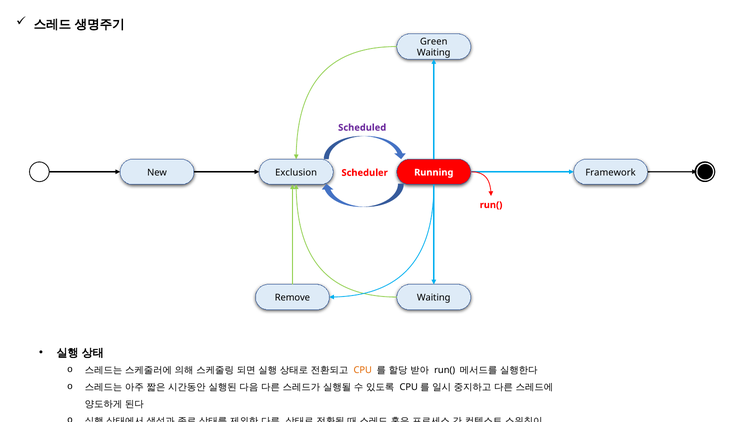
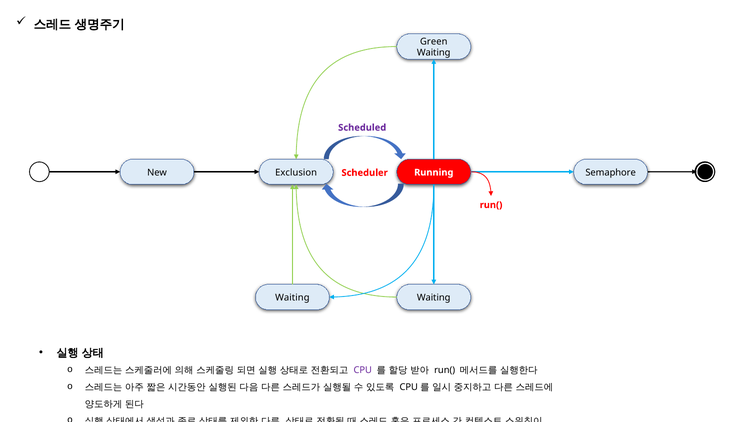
Framework: Framework -> Semaphore
Remove at (292, 298): Remove -> Waiting
CPU colour: orange -> purple
